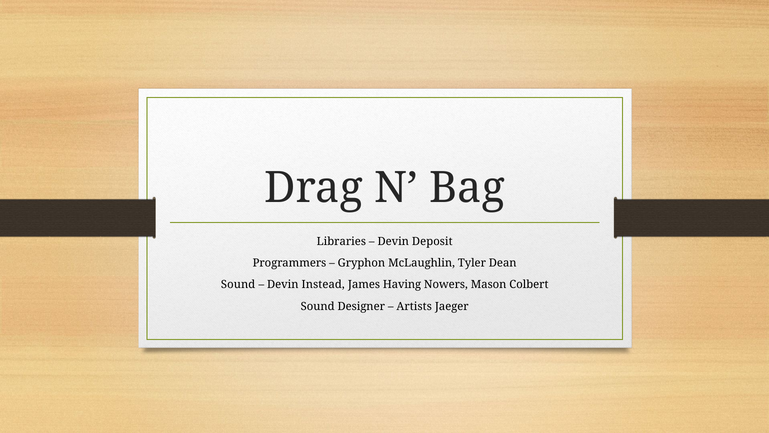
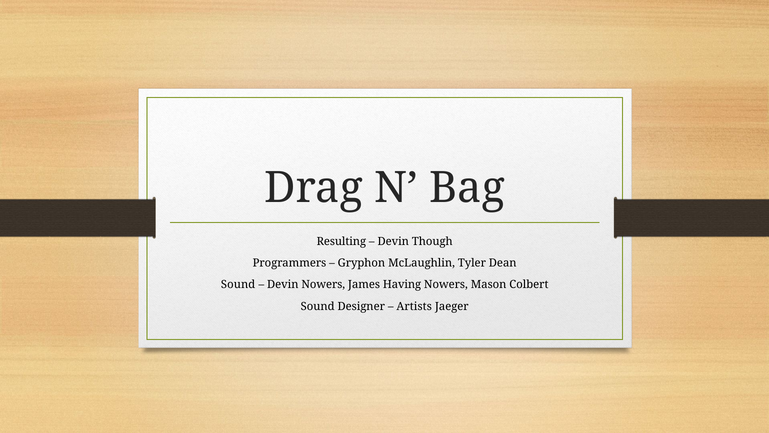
Libraries: Libraries -> Resulting
Deposit: Deposit -> Though
Devin Instead: Instead -> Nowers
